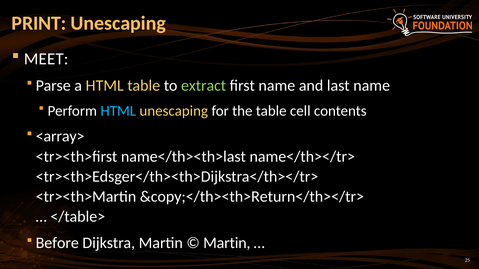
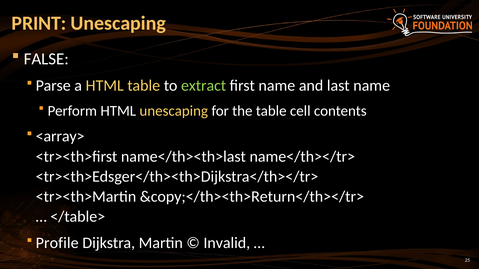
MEET: MEET -> FALSE
HTML at (118, 111) colour: light blue -> white
Before: Before -> Profile
Martin at (227, 243): Martin -> Invalid
